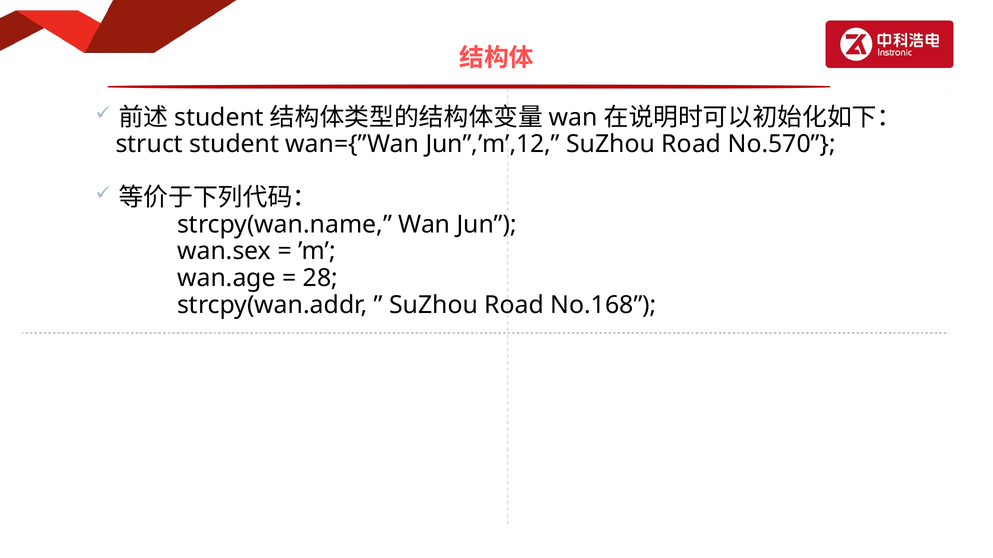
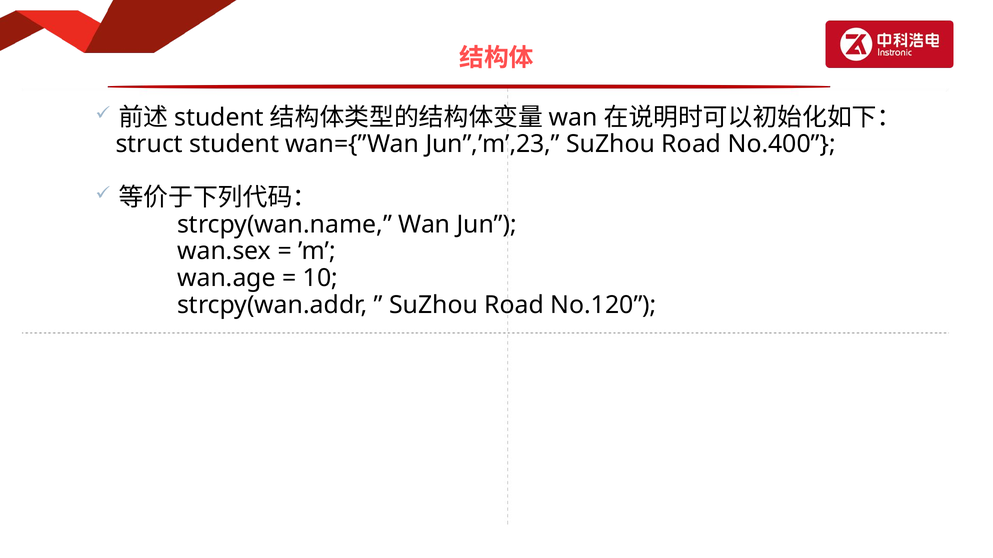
Jun”,’m’,12: Jun”,’m’,12 -> Jun”,’m’,23
No.570: No.570 -> No.400
28: 28 -> 10
No.168: No.168 -> No.120
